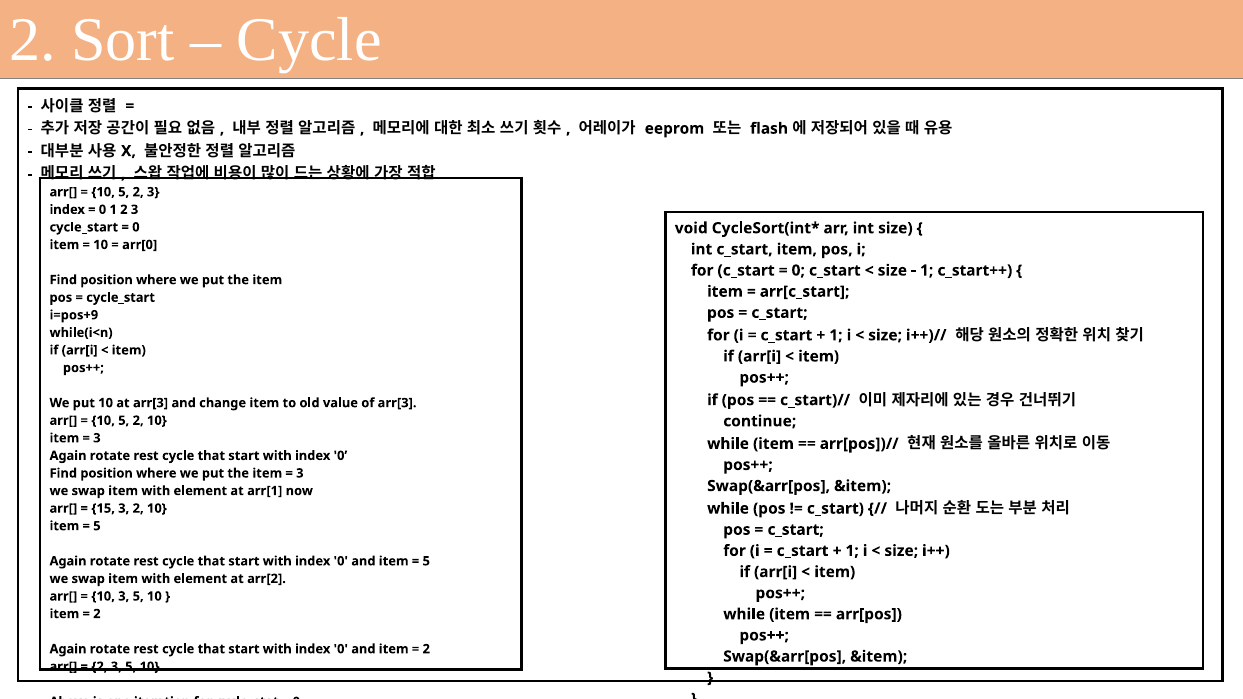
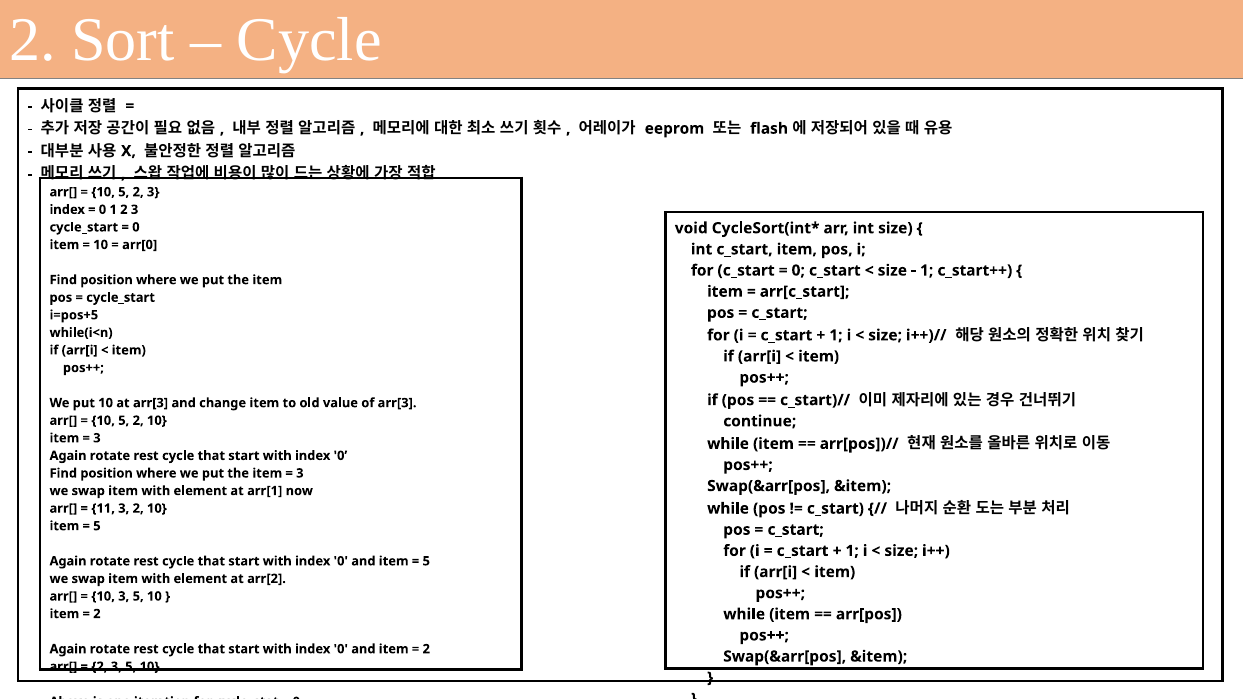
i=pos+9: i=pos+9 -> i=pos+5
15: 15 -> 11
